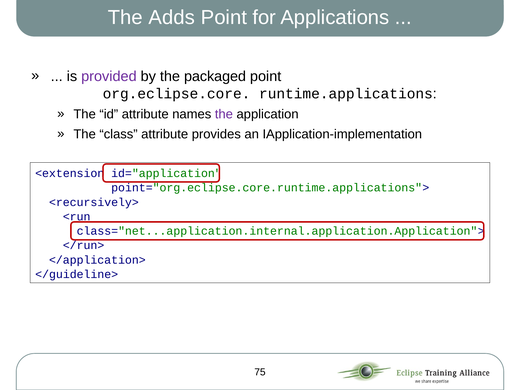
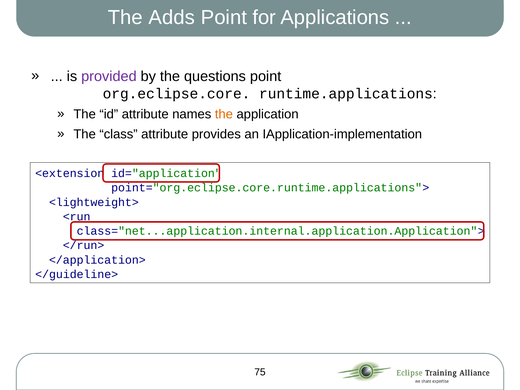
packaged: packaged -> questions
the at (224, 114) colour: purple -> orange
<recursively>: <recursively> -> <lightweight>
